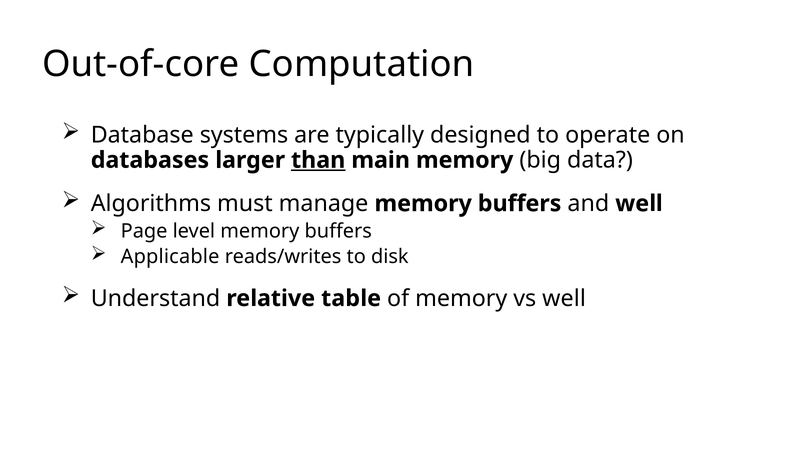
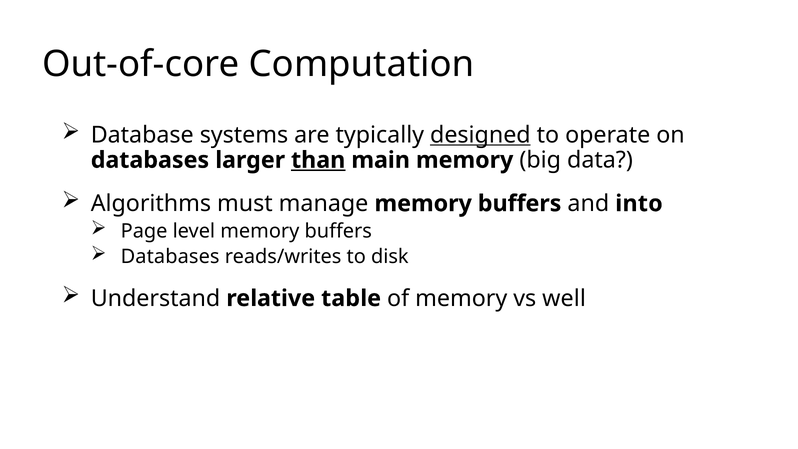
designed underline: none -> present
and well: well -> into
Applicable at (170, 257): Applicable -> Databases
